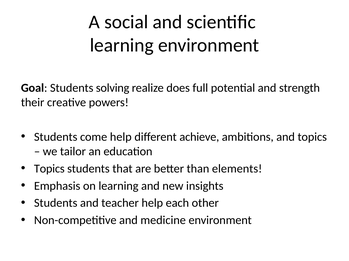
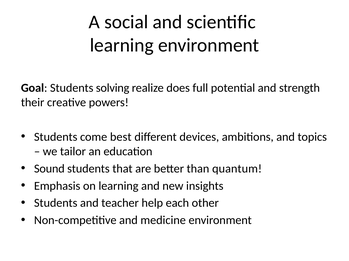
come help: help -> best
achieve: achieve -> devices
Topics at (49, 169): Topics -> Sound
elements: elements -> quantum
